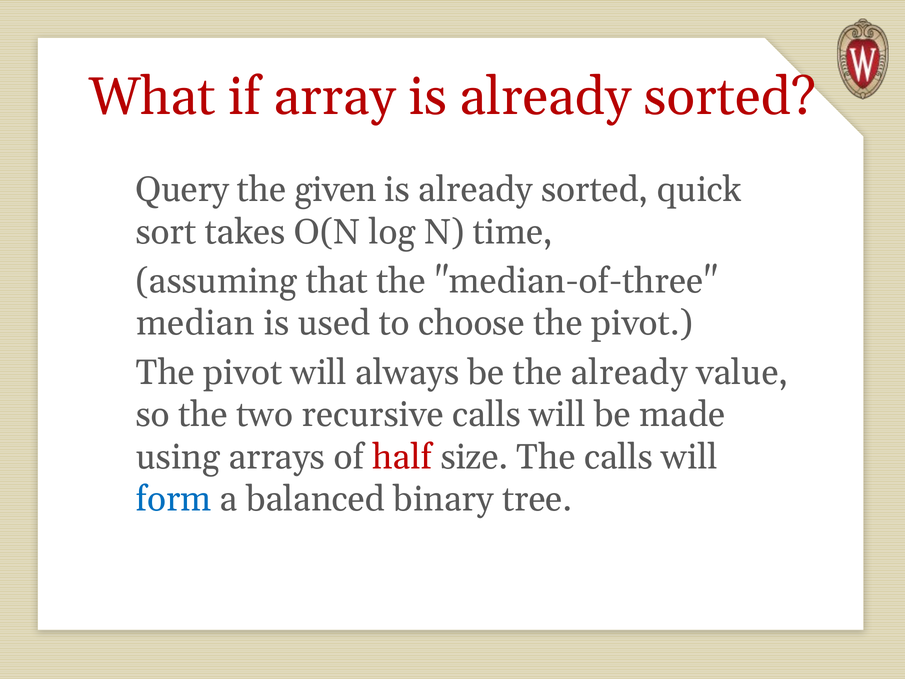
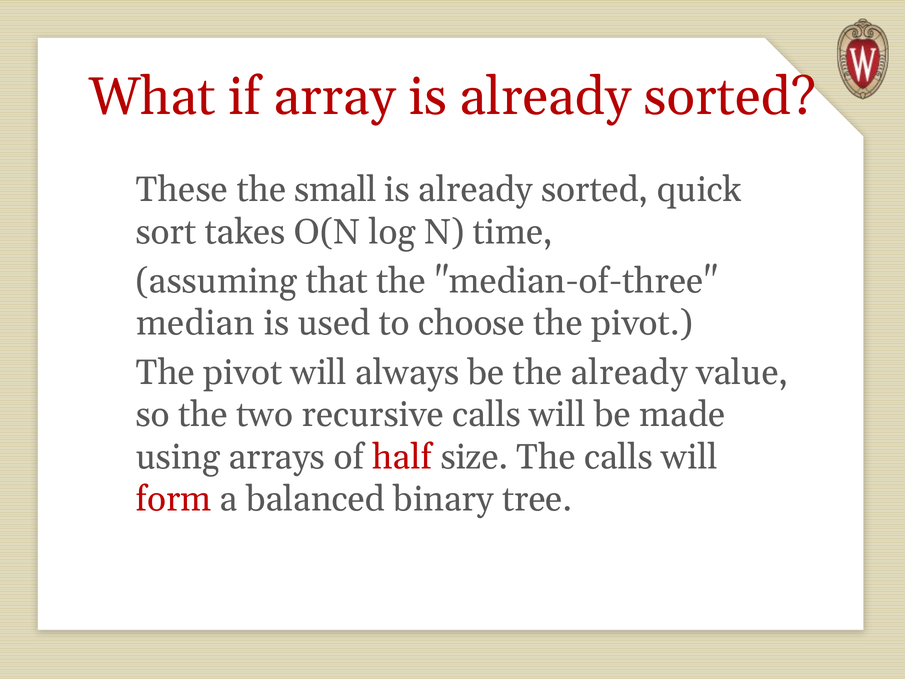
Query: Query -> These
given: given -> small
form colour: blue -> red
